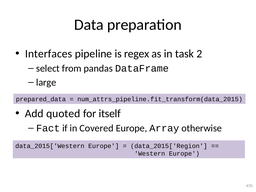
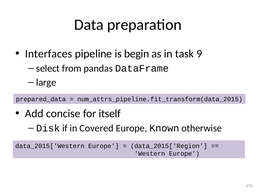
regex: regex -> begin
2: 2 -> 9
quoted: quoted -> concise
Fact: Fact -> Disk
Array: Array -> Known
